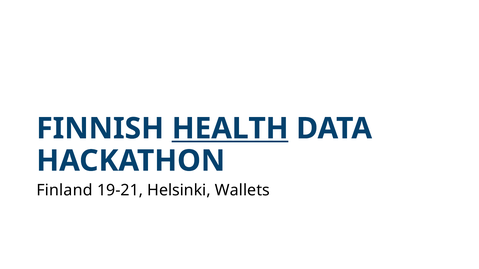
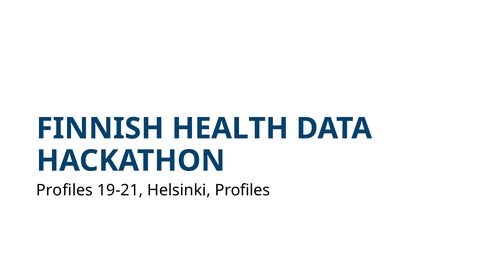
HEALTH underline: present -> none
Finland at (65, 191): Finland -> Profiles
Helsinki Wallets: Wallets -> Profiles
